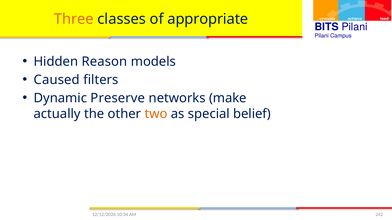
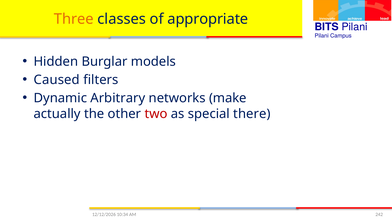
Reason: Reason -> Burglar
Preserve: Preserve -> Arbitrary
two colour: orange -> red
belief: belief -> there
